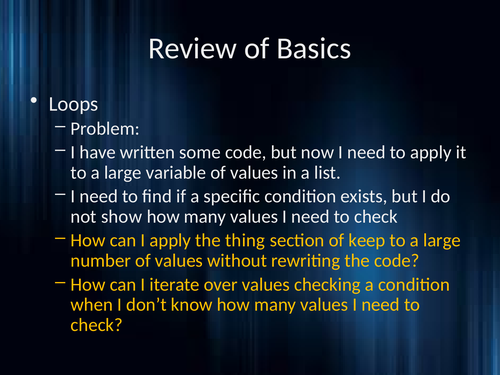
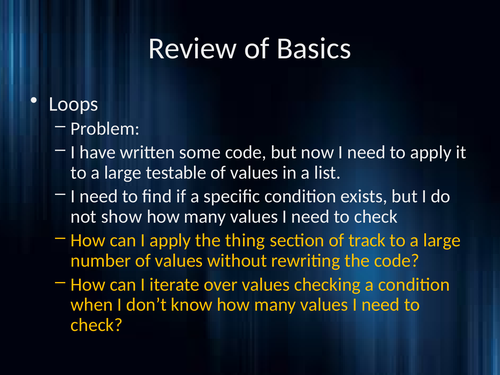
variable: variable -> testable
keep: keep -> track
